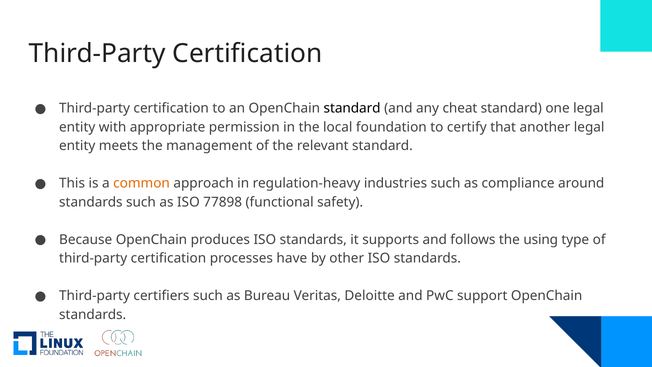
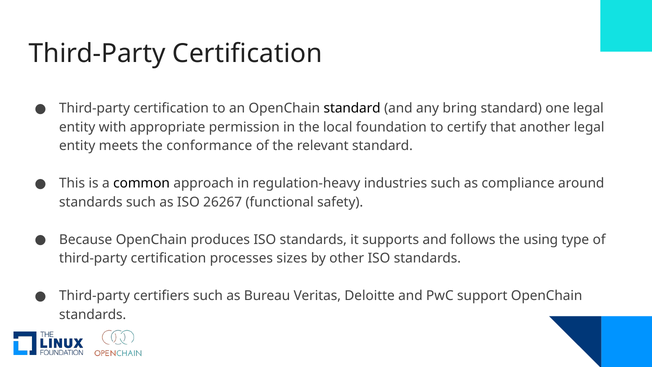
cheat: cheat -> bring
management: management -> conformance
common colour: orange -> black
77898: 77898 -> 26267
have: have -> sizes
